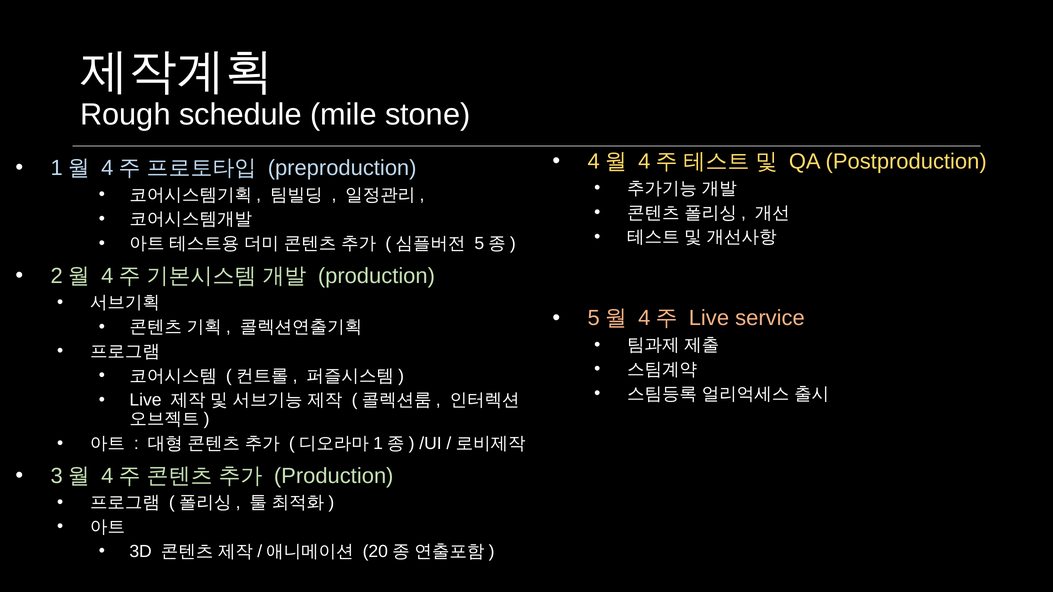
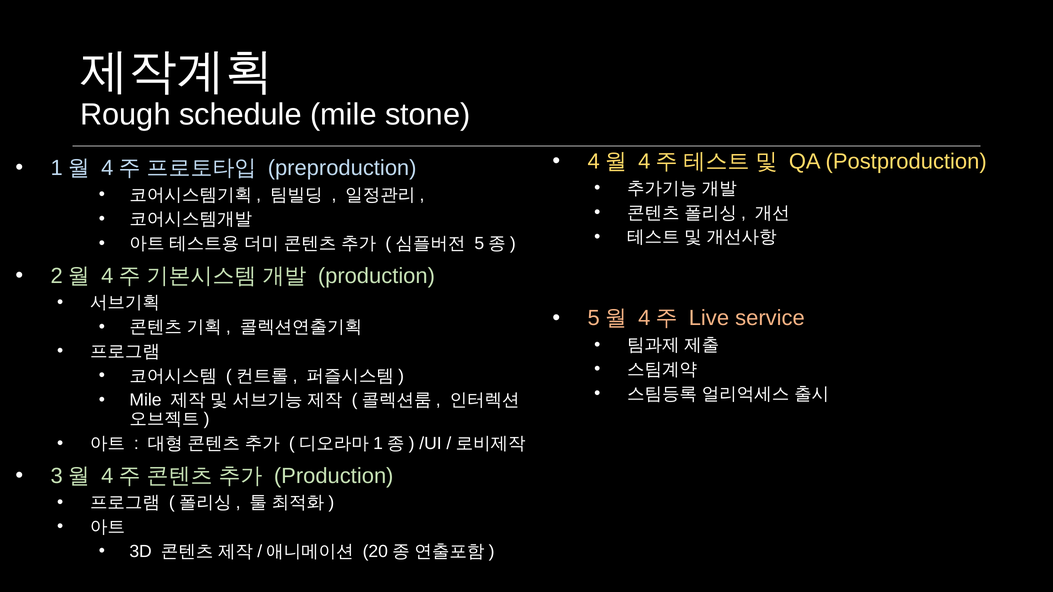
Live at (146, 400): Live -> Mile
